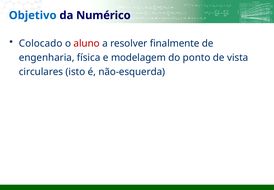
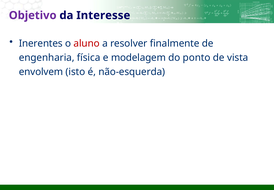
Objetivo colour: blue -> purple
Numérico: Numérico -> Interesse
Colocado: Colocado -> Inerentes
circulares: circulares -> envolvem
